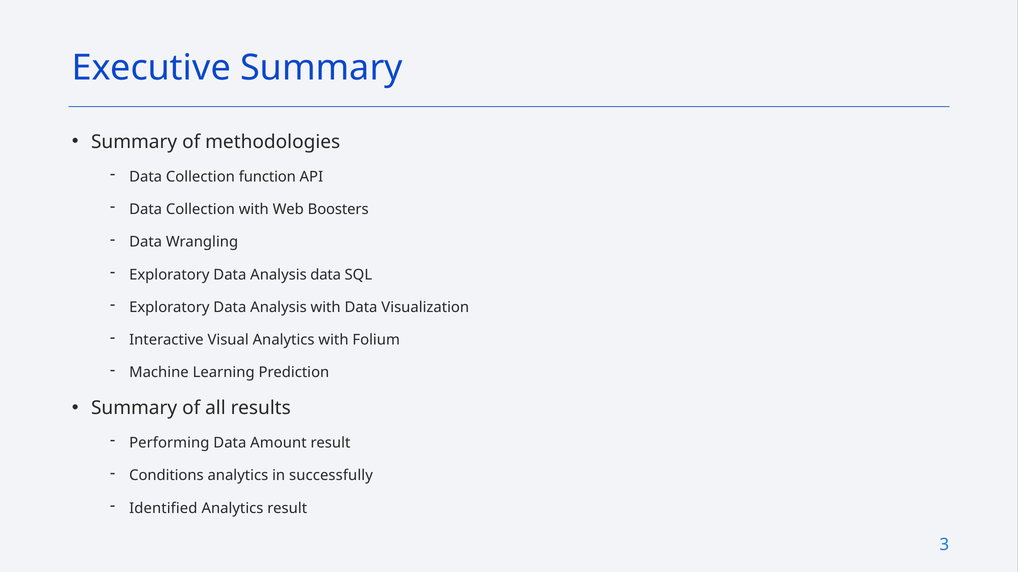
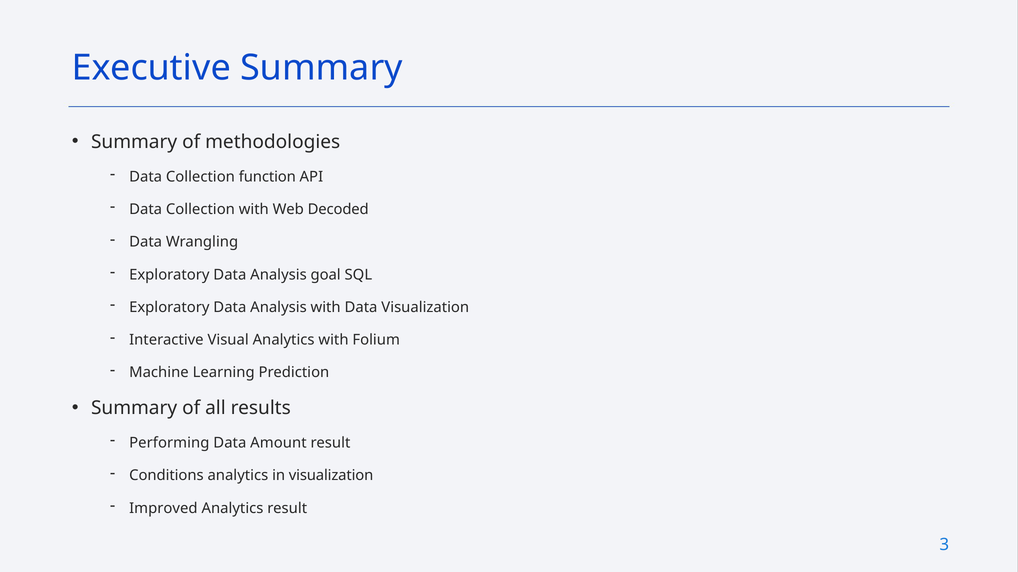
Boosters: Boosters -> Decoded
Analysis data: data -> goal
in successfully: successfully -> visualization
Identified: Identified -> Improved
